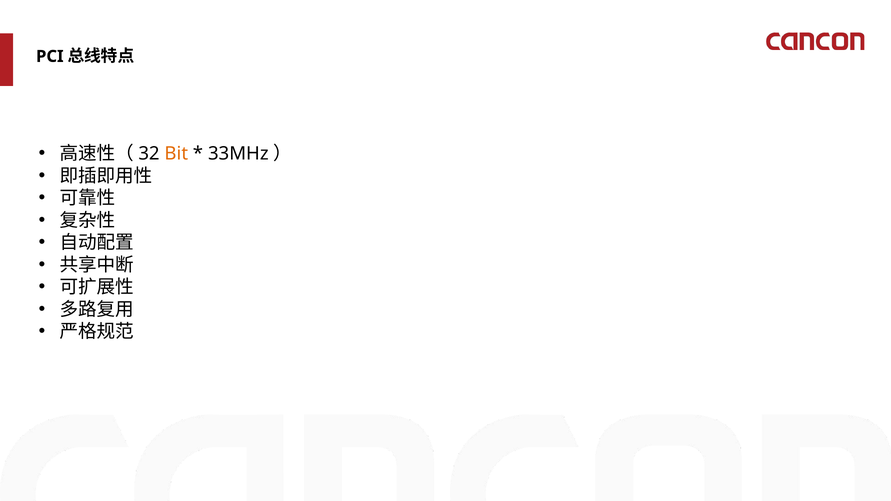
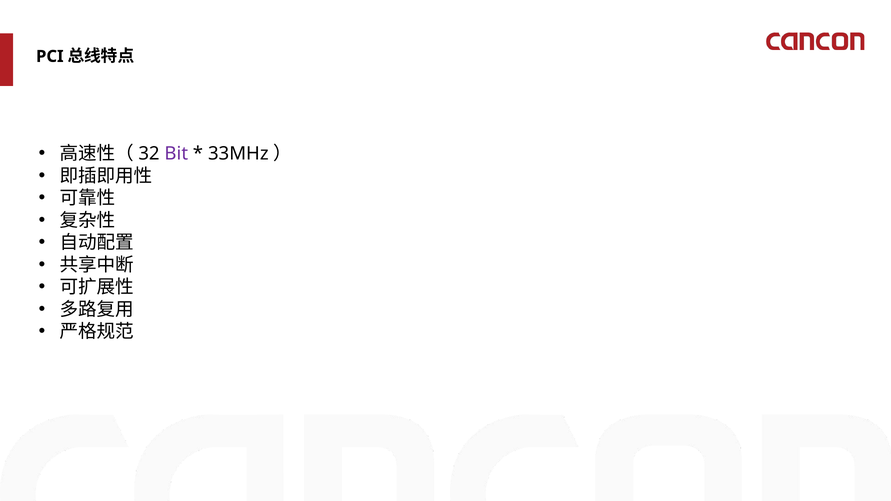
Bit colour: orange -> purple
